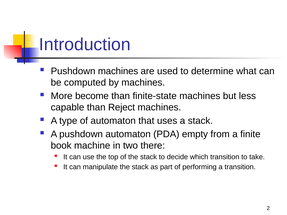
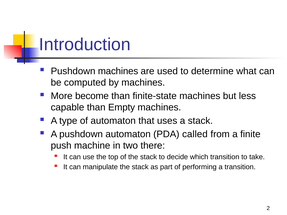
Reject: Reject -> Empty
empty: empty -> called
book: book -> push
